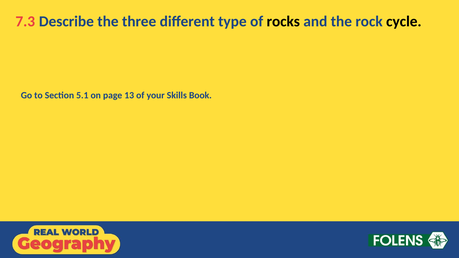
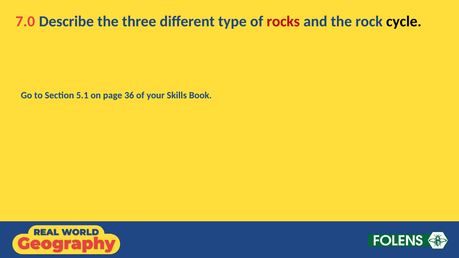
7.3: 7.3 -> 7.0
rocks colour: black -> red
13: 13 -> 36
